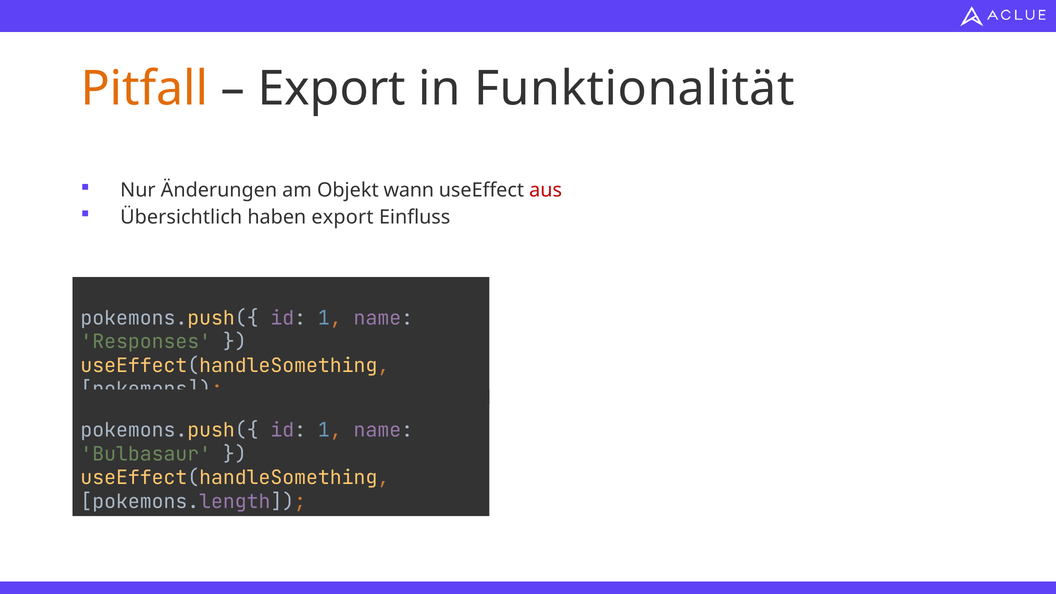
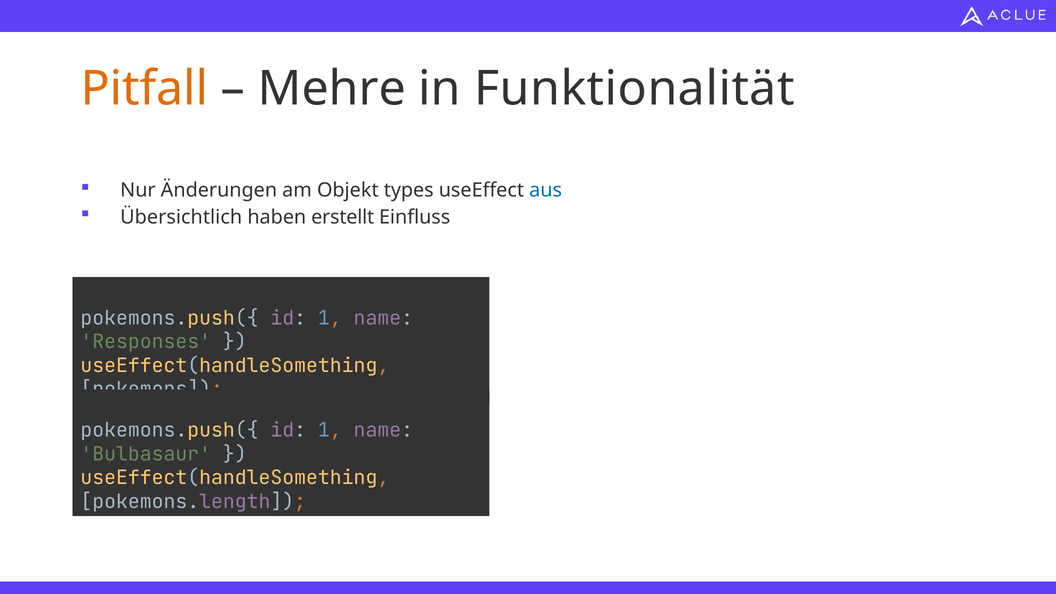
Export at (332, 89): Export -> Mehre
wann: wann -> types
aus colour: red -> blue
haben export: export -> erstellt
